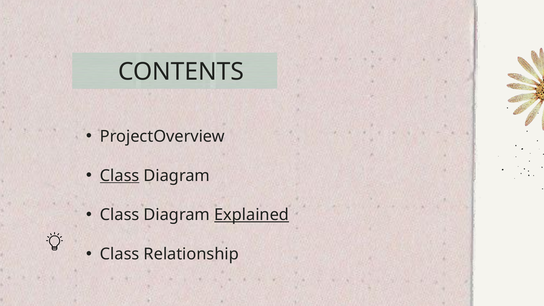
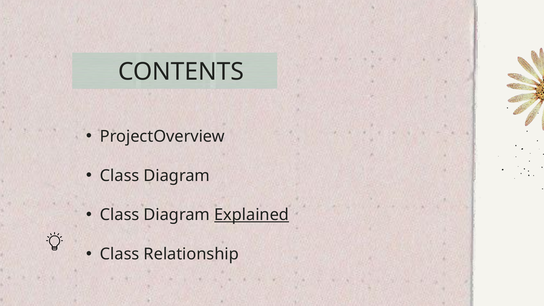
Class at (120, 176) underline: present -> none
